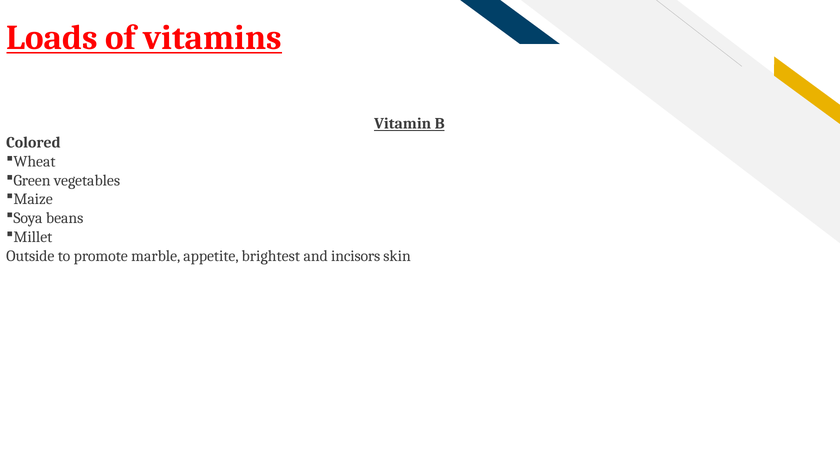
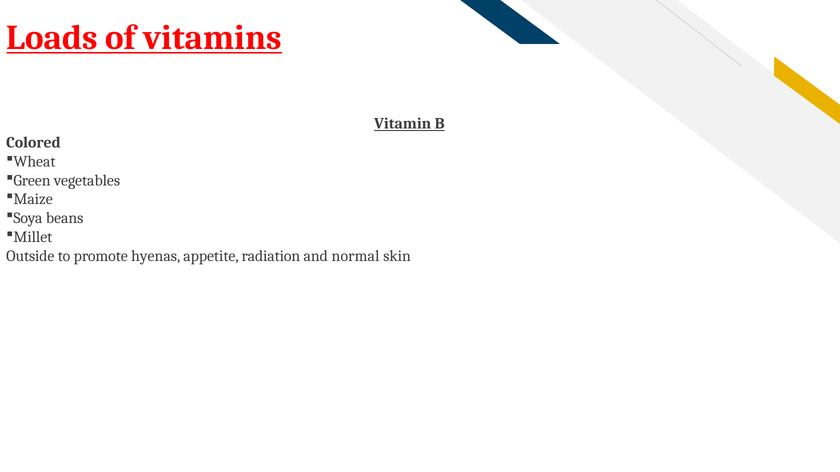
marble: marble -> hyenas
brightest: brightest -> radiation
incisors: incisors -> normal
